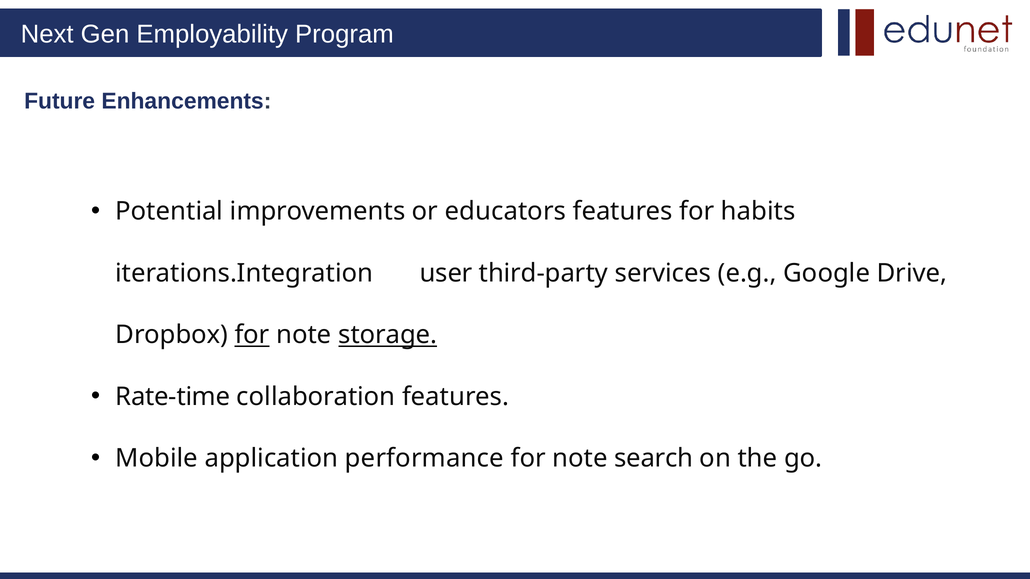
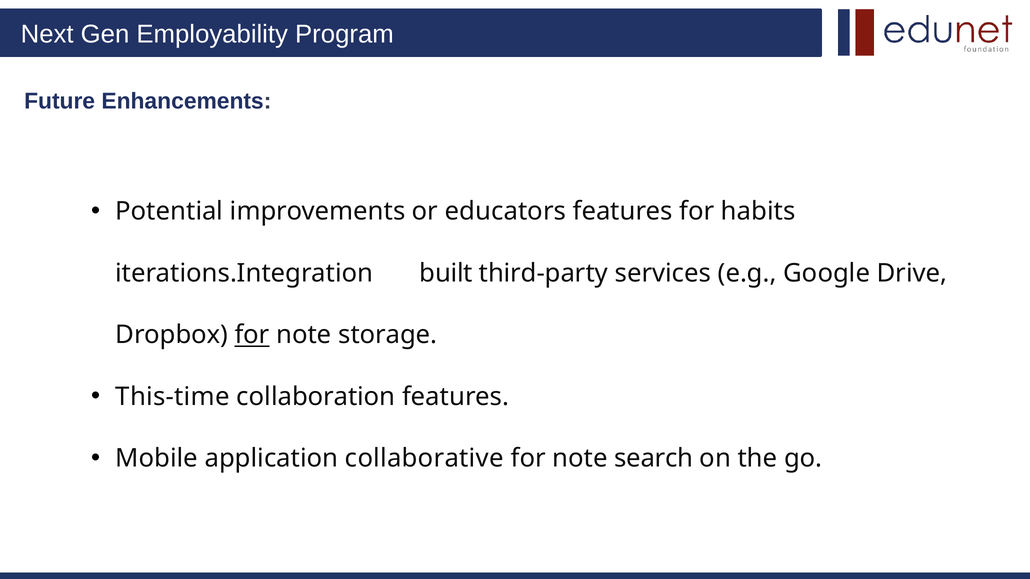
user: user -> built
storage underline: present -> none
Rate-time: Rate-time -> This-time
performance: performance -> collaborative
